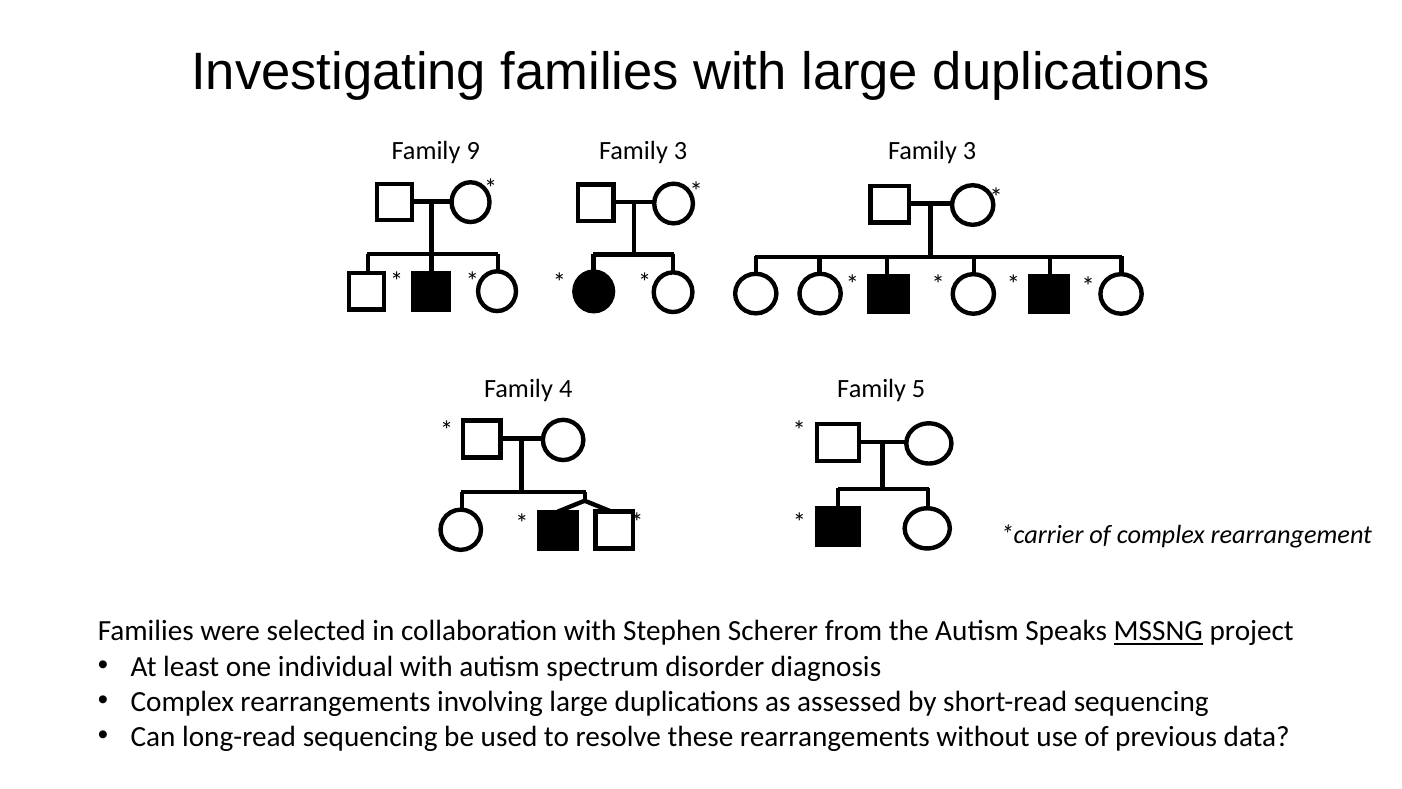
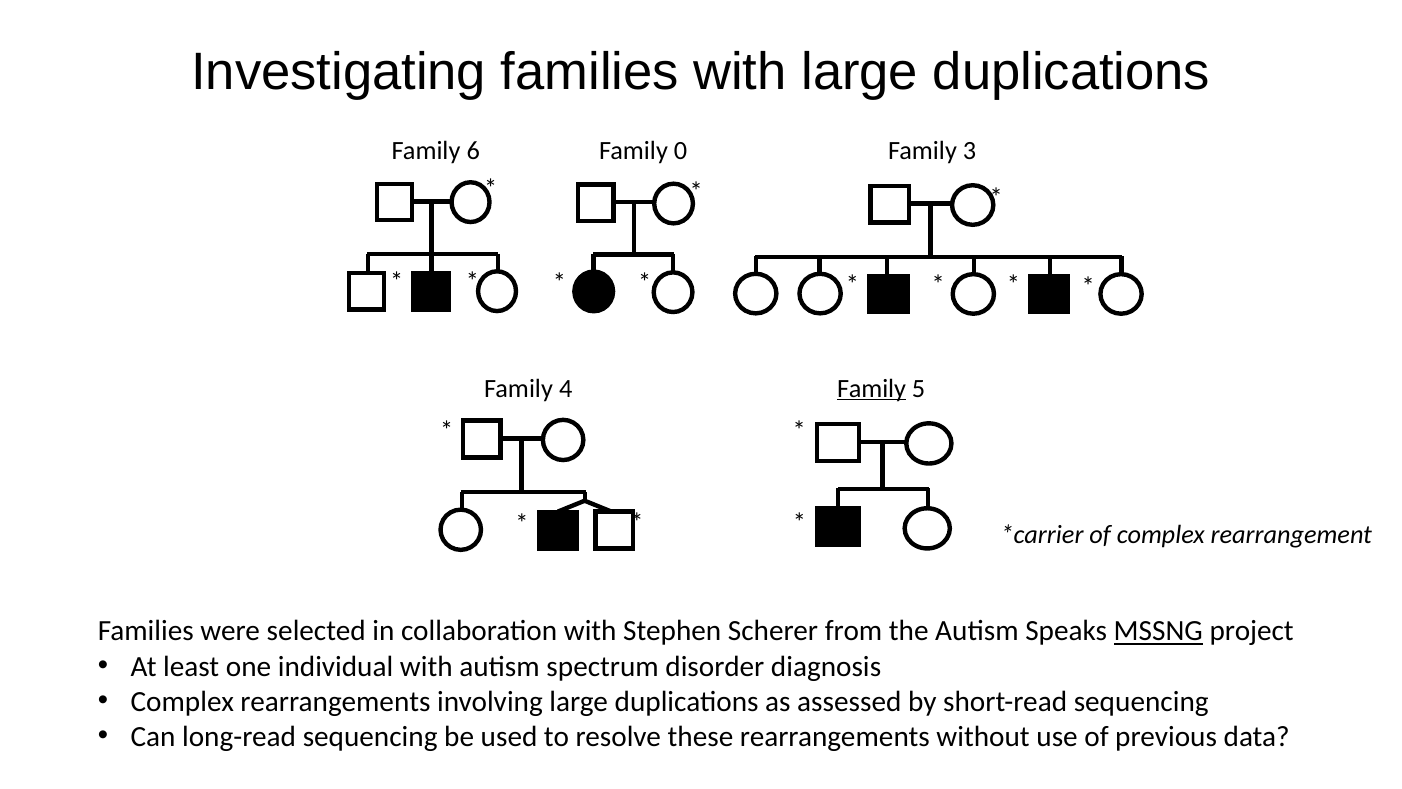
9: 9 -> 6
3 at (681, 150): 3 -> 0
Family at (872, 388) underline: none -> present
